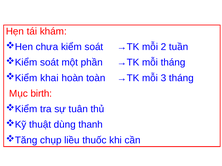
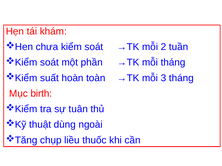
khai: khai -> suất
thanh: thanh -> ngoài
